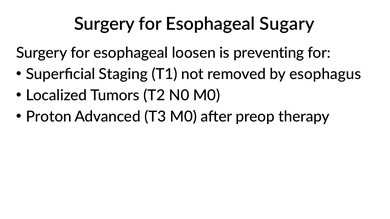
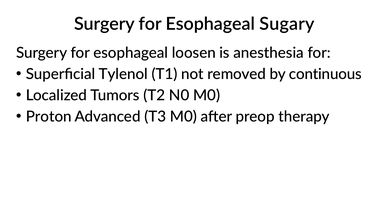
preventing: preventing -> anesthesia
Staging: Staging -> Tylenol
esophagus: esophagus -> continuous
